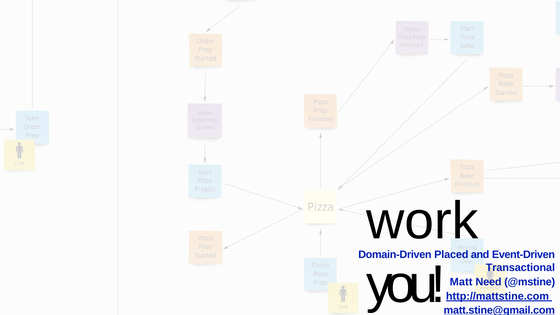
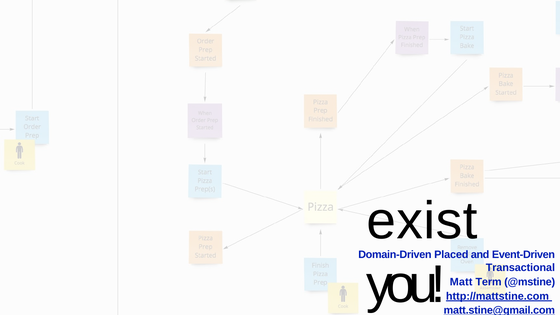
work: work -> exist
Need: Need -> Term
